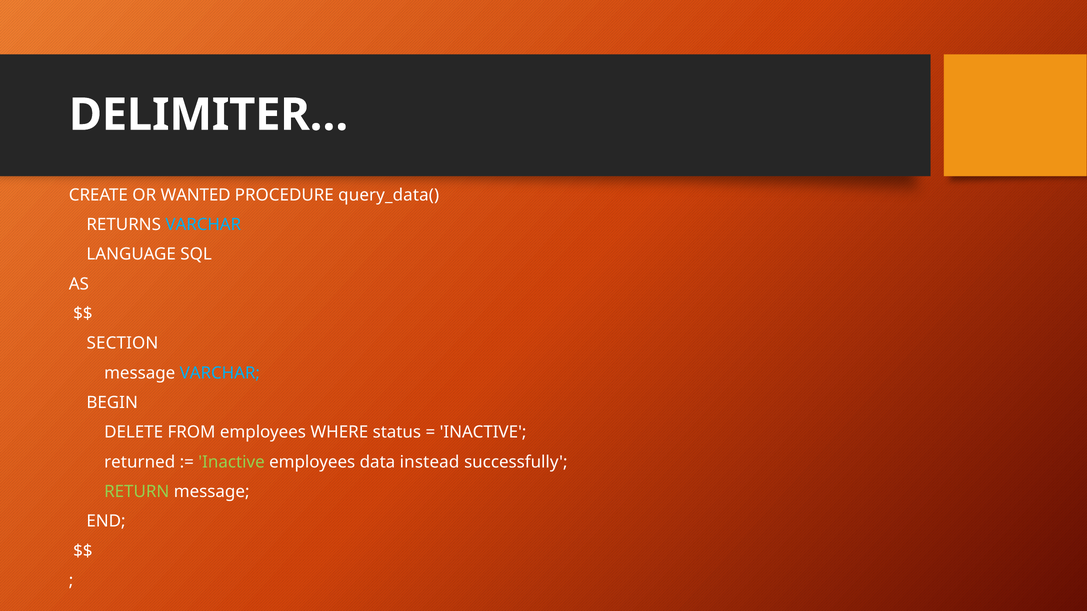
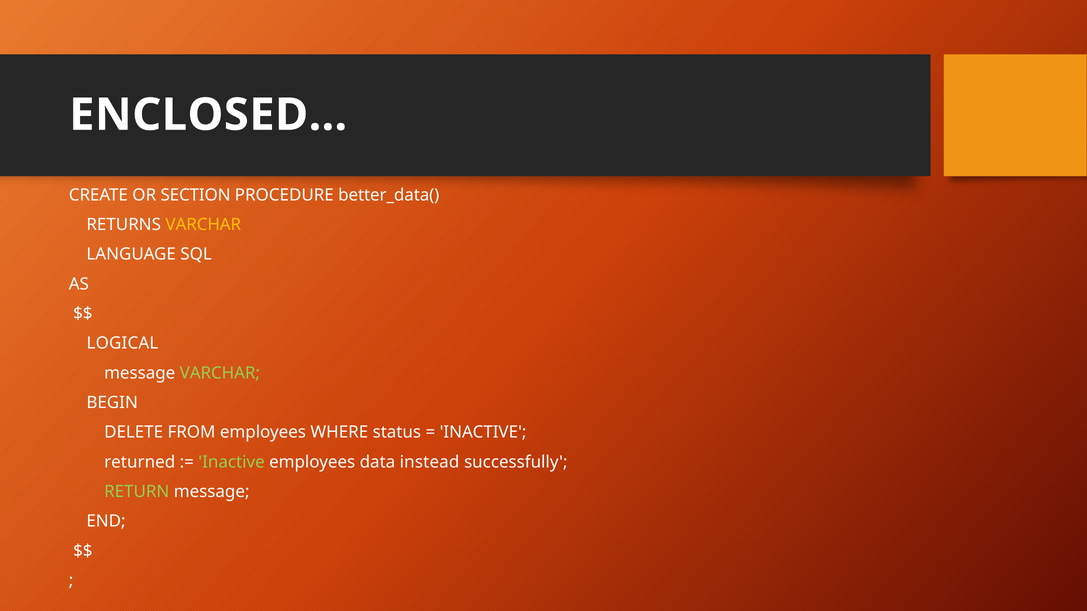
DELIMITER…: DELIMITER… -> ENCLOSED…
WANTED: WANTED -> SECTION
query_data(: query_data( -> better_data(
VARCHAR at (203, 225) colour: light blue -> yellow
SECTION: SECTION -> LOGICAL
VARCHAR at (220, 373) colour: light blue -> light green
